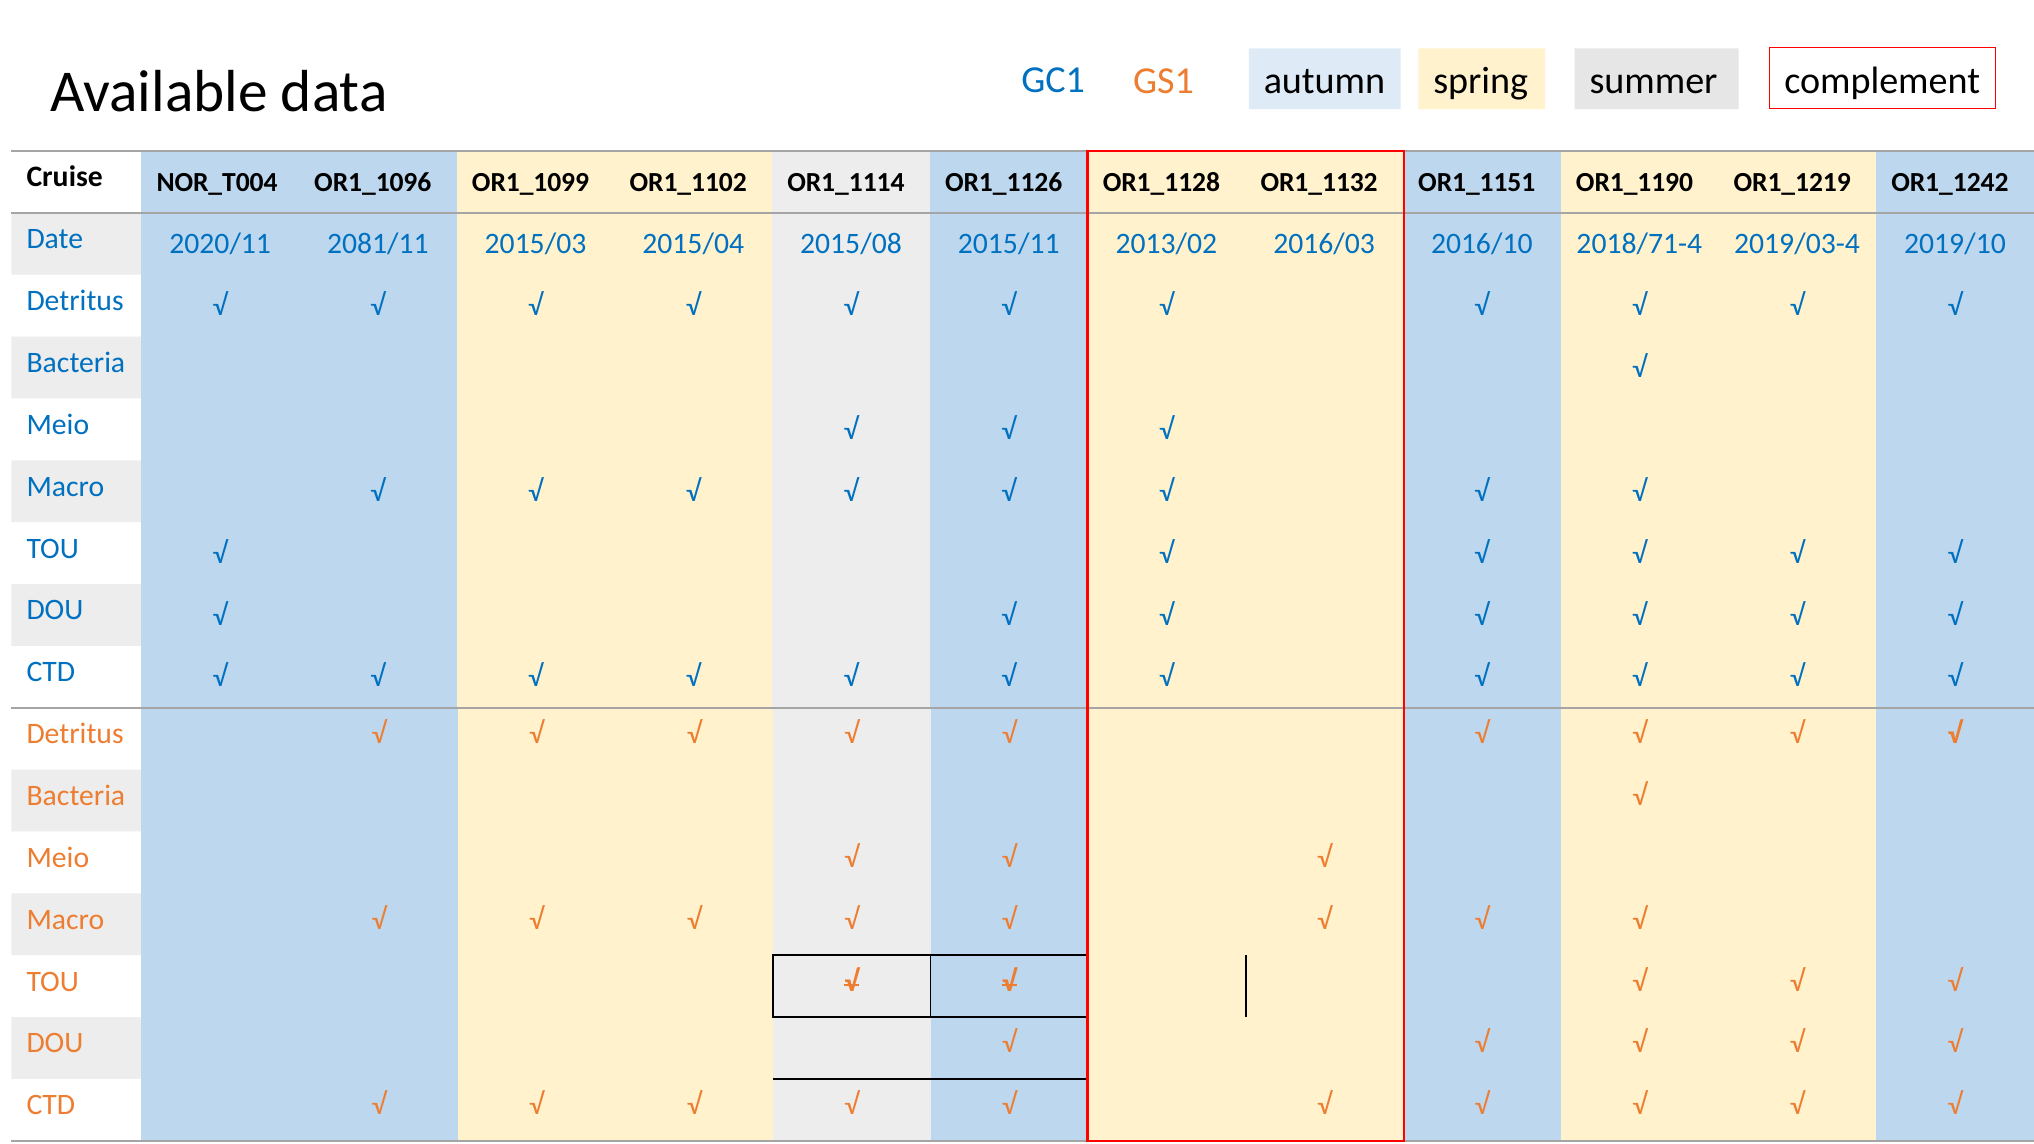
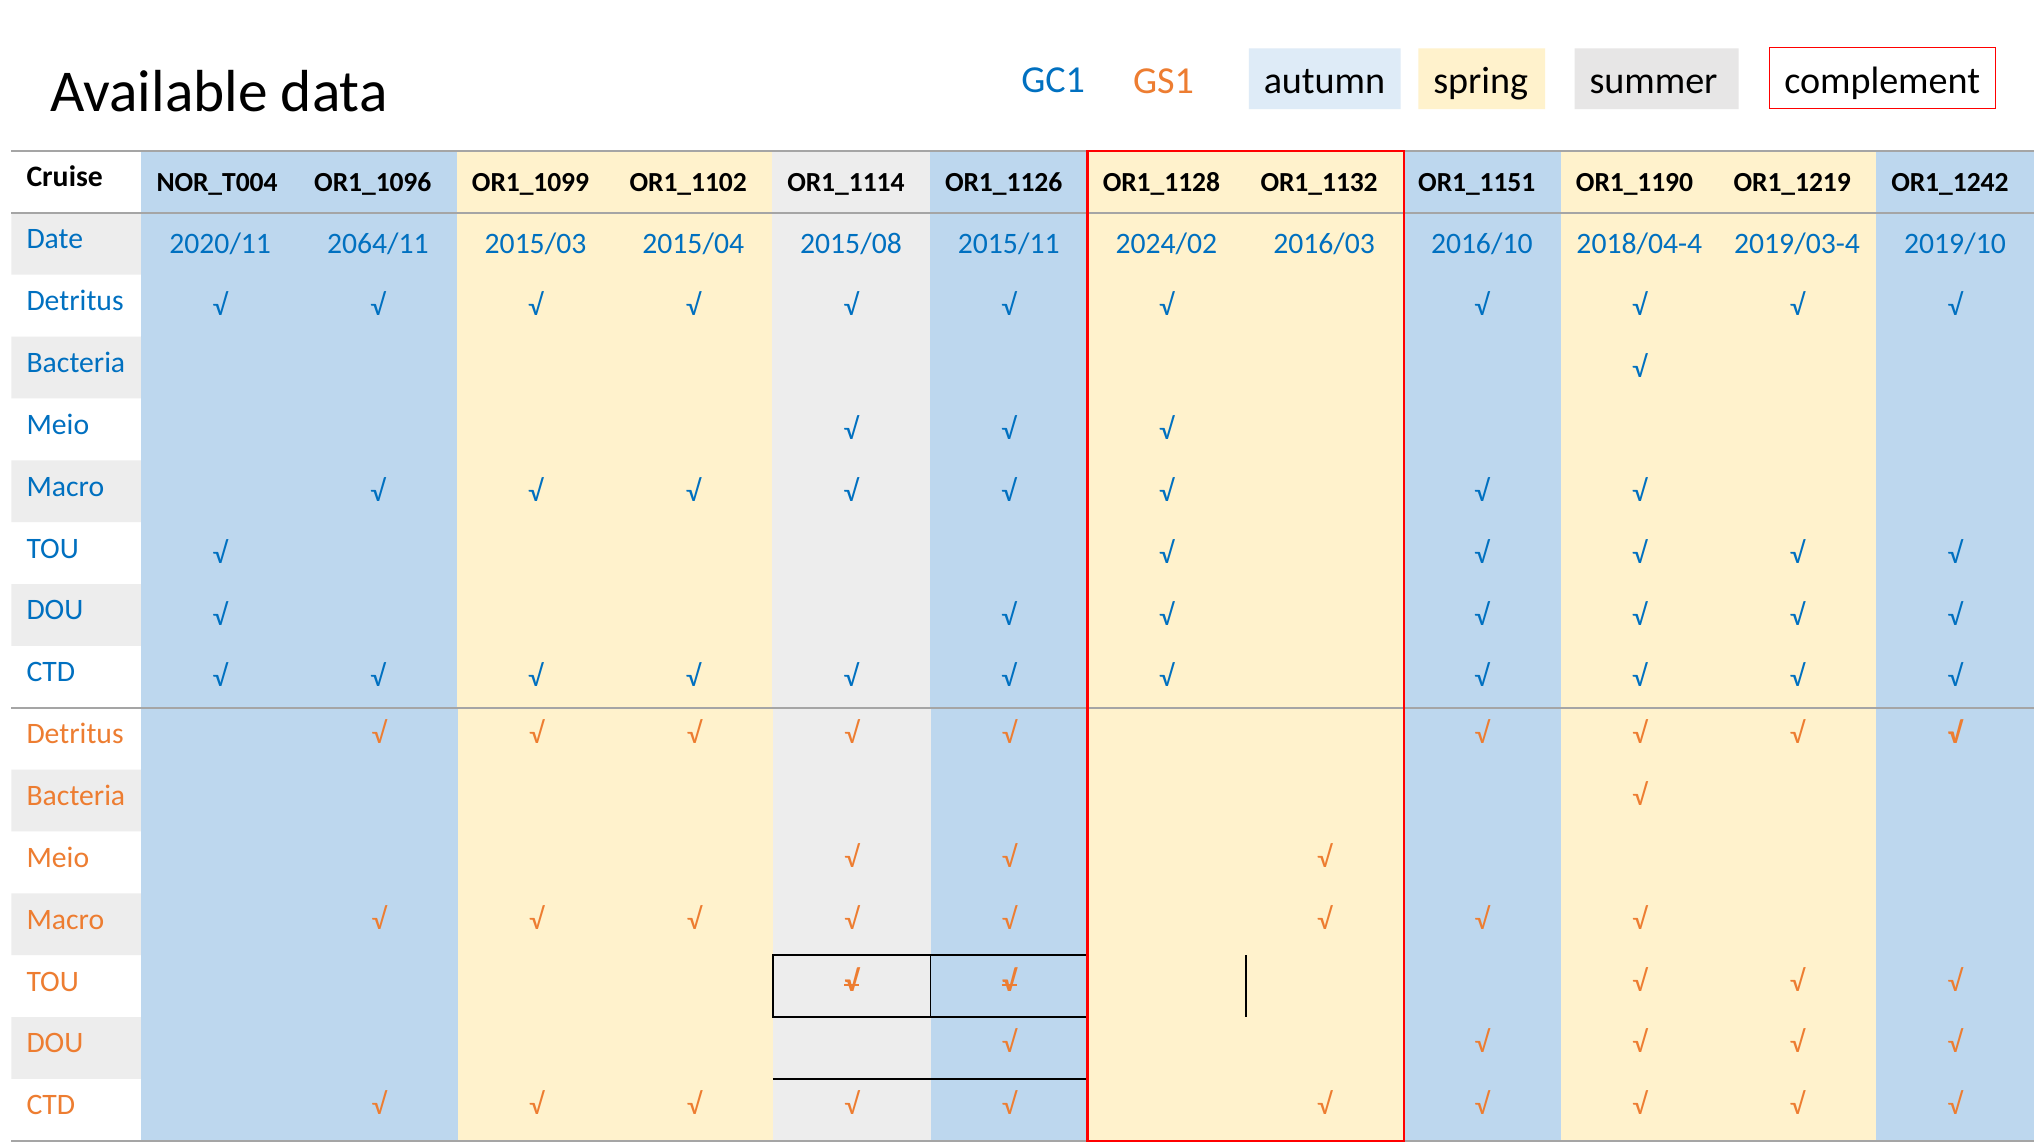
2081/11: 2081/11 -> 2064/11
2013/02: 2013/02 -> 2024/02
2018/71-4: 2018/71-4 -> 2018/04-4
